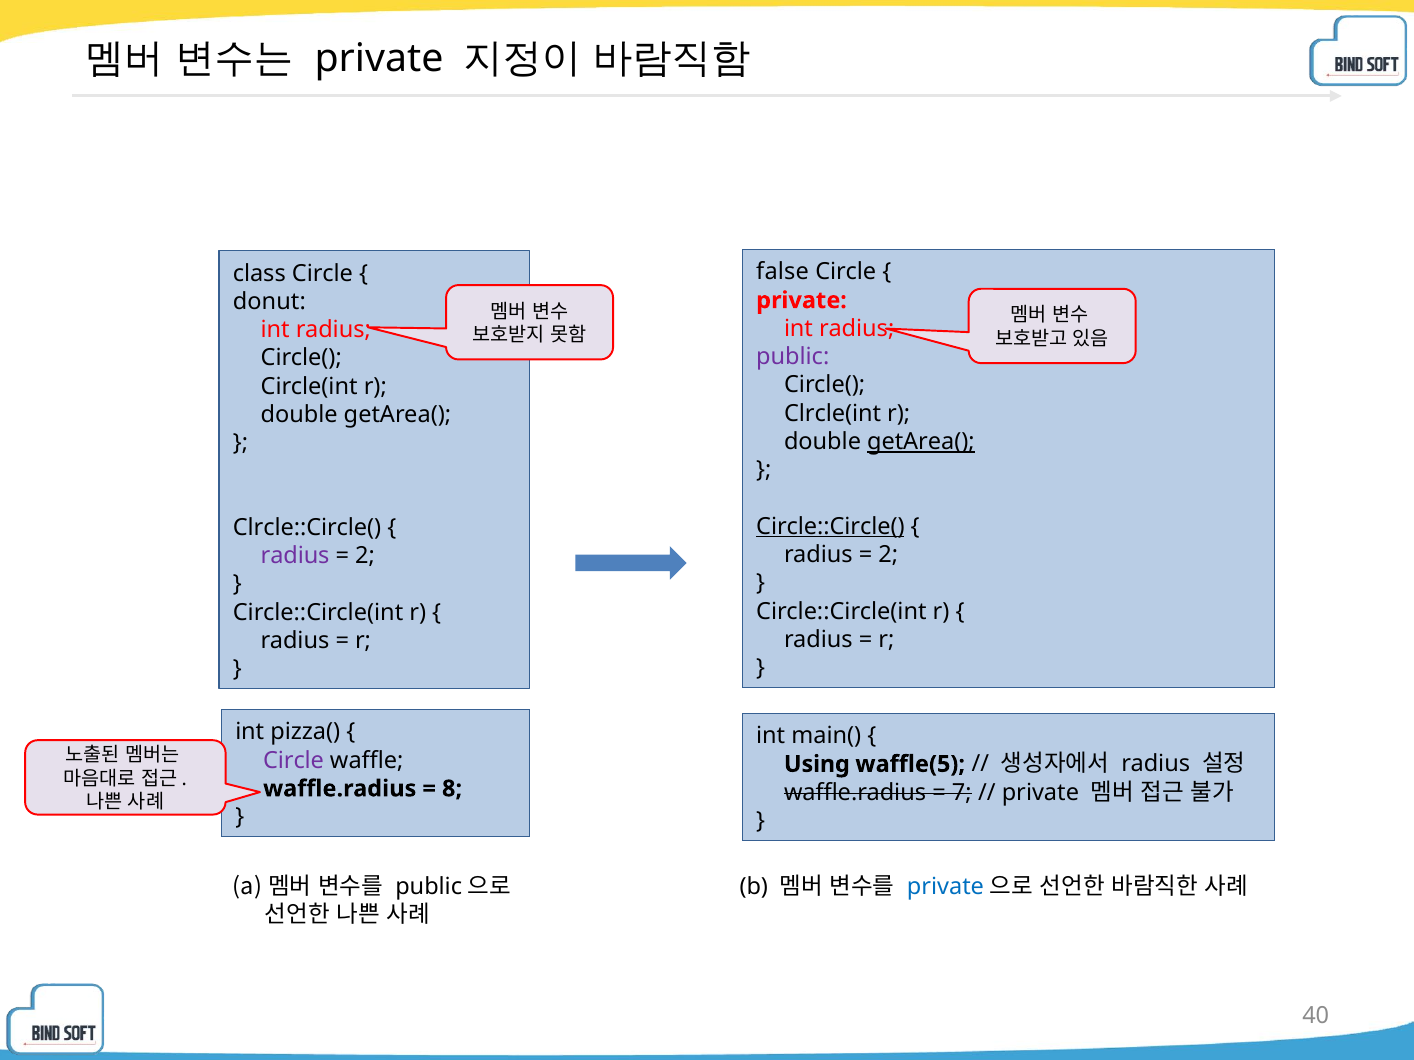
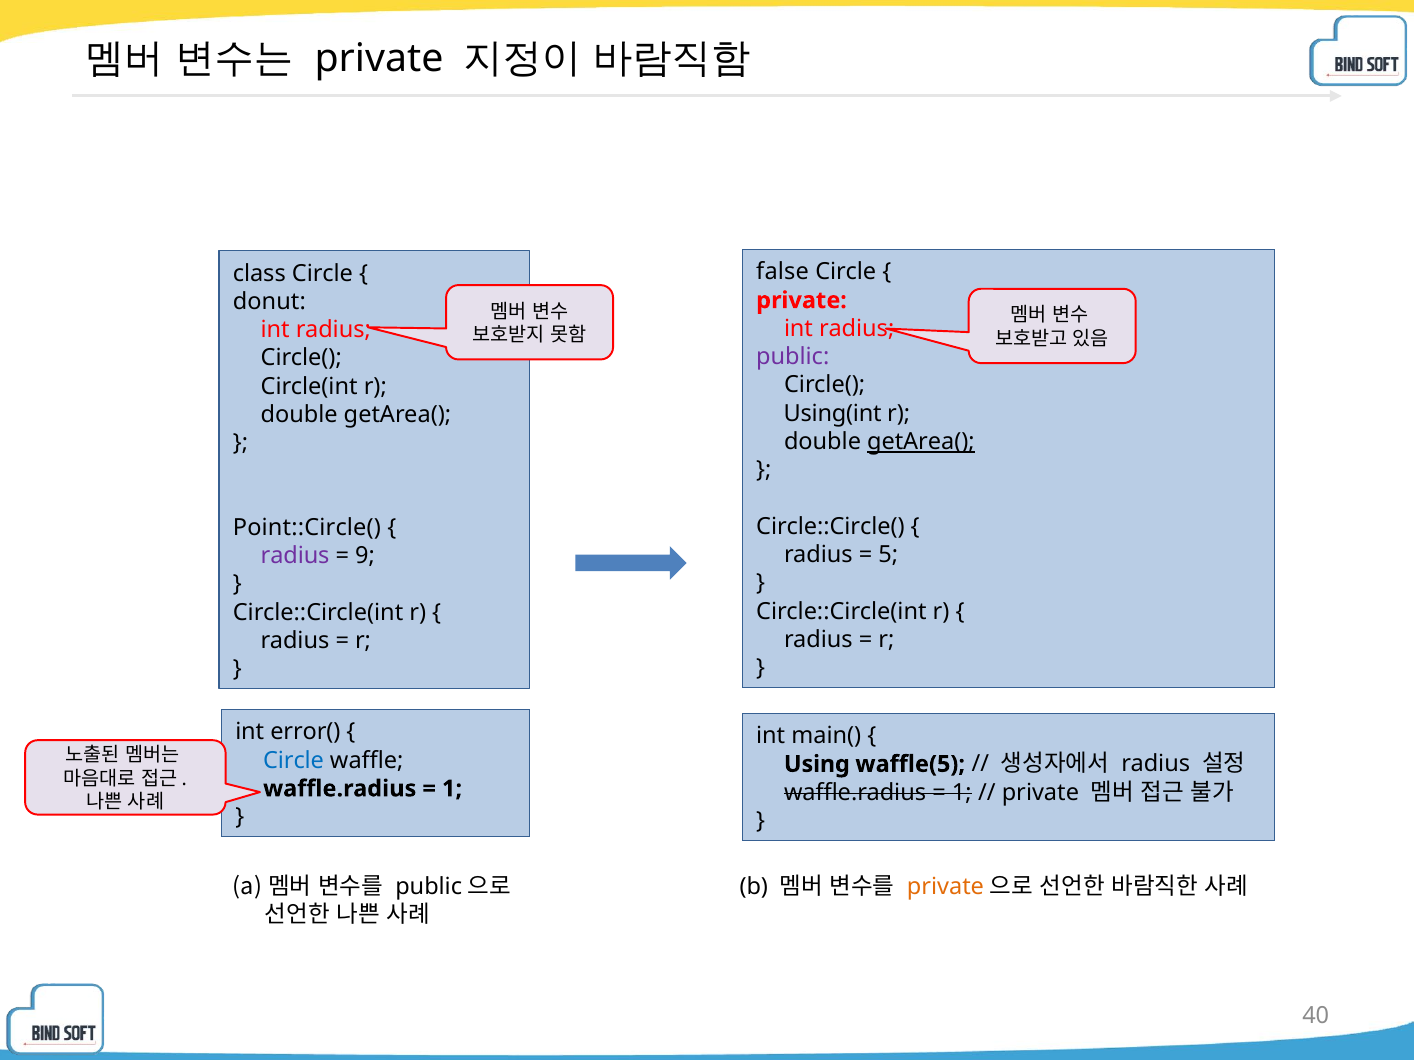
Clrcle(int: Clrcle(int -> Using(int
Circle::Circle( underline: present -> none
Clrcle::Circle(: Clrcle::Circle( -> Point::Circle(
2 at (888, 555): 2 -> 5
2 at (365, 556): 2 -> 9
pizza(: pizza( -> error(
Circle at (294, 761) colour: purple -> blue
8 at (452, 789): 8 -> 1
7 at (962, 793): 7 -> 1
private at (945, 887) colour: blue -> orange
